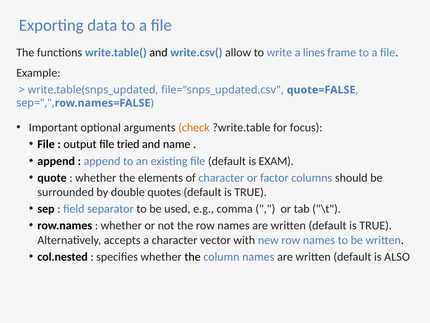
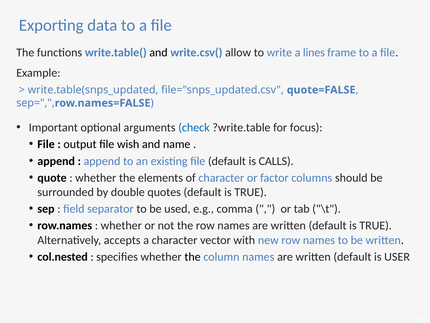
check colour: orange -> blue
tried: tried -> wish
EXAM: EXAM -> CALLS
ALSO: ALSO -> USER
